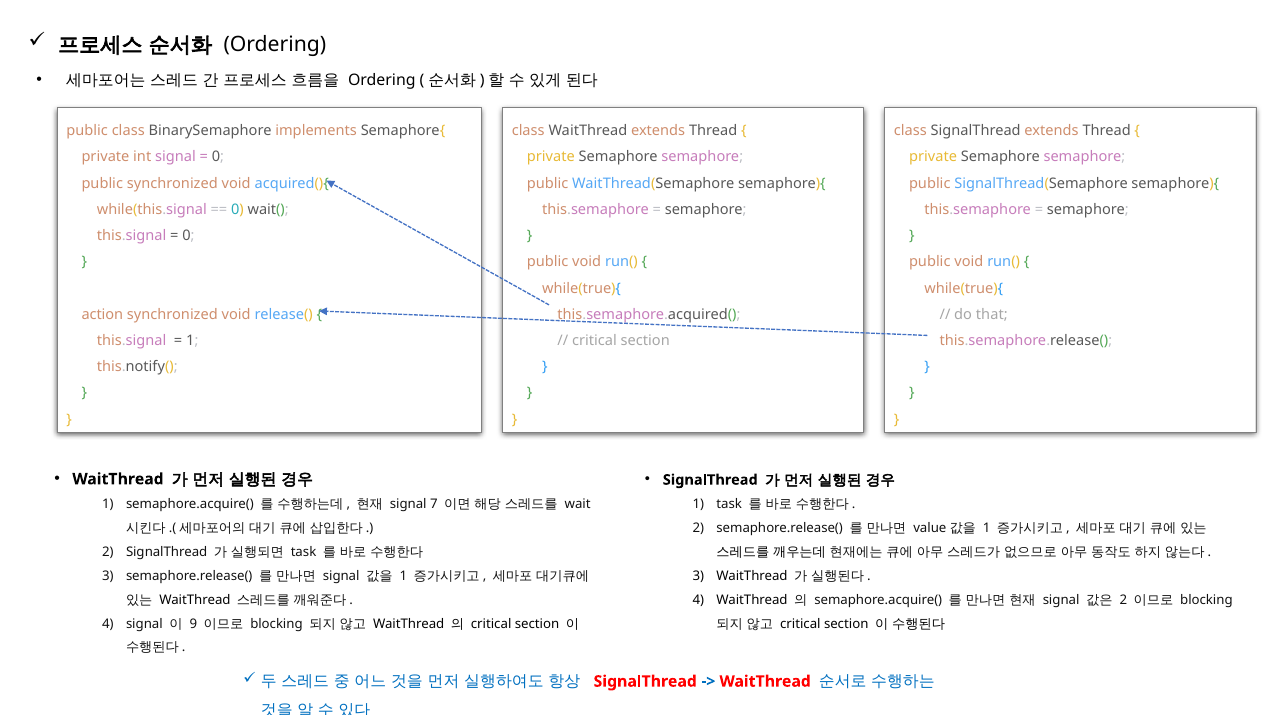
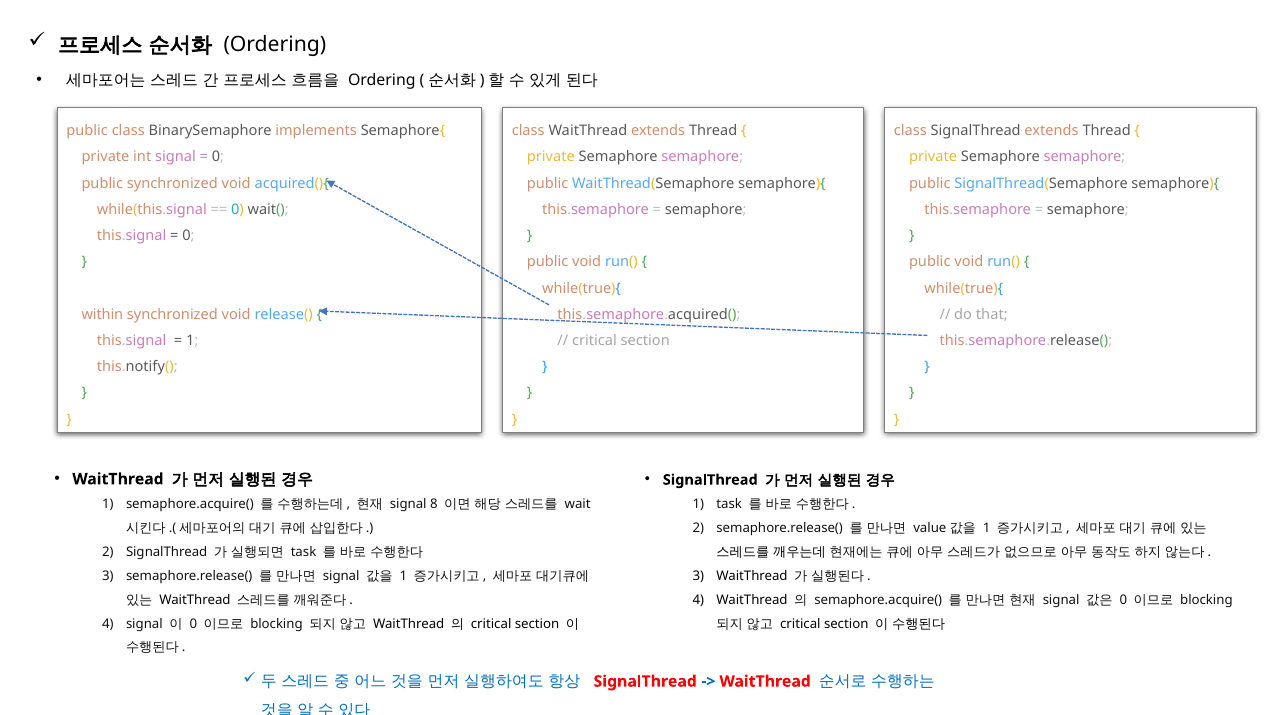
action: action -> within
7: 7 -> 8
2 at (1123, 600): 2 -> 0
9 at (193, 624): 9 -> 0
